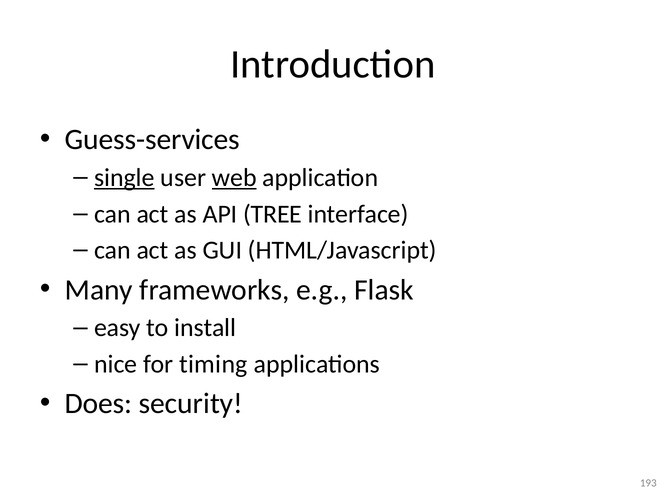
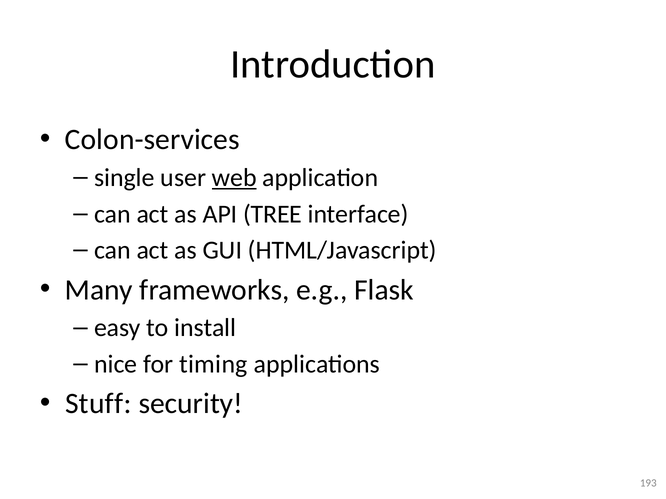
Guess-services: Guess-services -> Colon-services
single underline: present -> none
Does: Does -> Stuff
